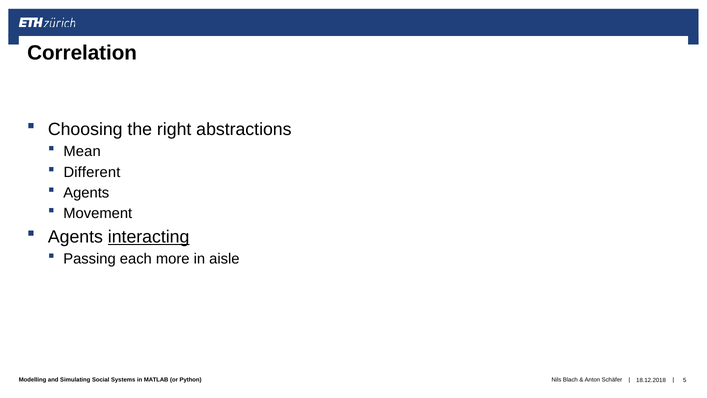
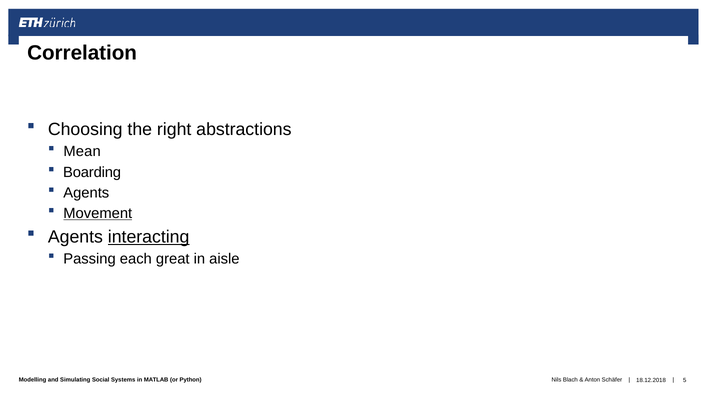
Different: Different -> Boarding
Movement underline: none -> present
more: more -> great
